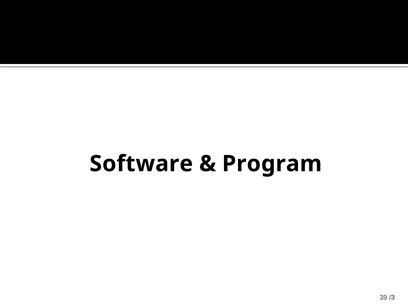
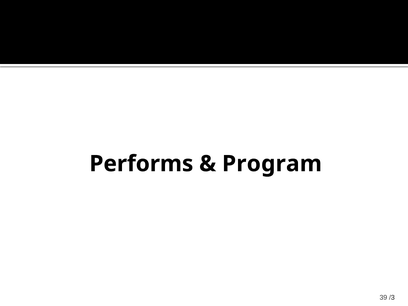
Software: Software -> Performs
